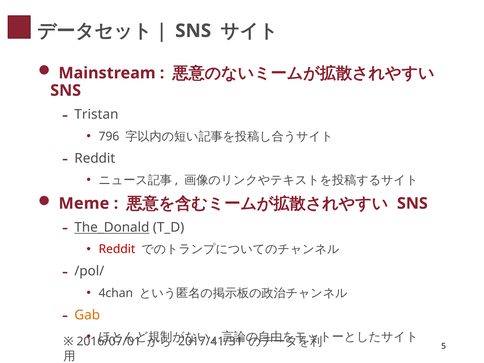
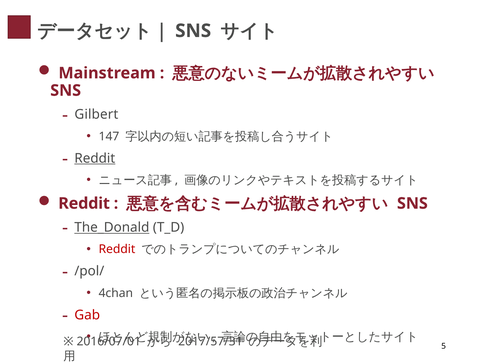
Tristan: Tristan -> Gilbert
796: 796 -> 147
Reddit at (95, 158) underline: none -> present
Meme at (84, 203): Meme -> Reddit
Gab colour: orange -> red
2017/41/31: 2017/41/31 -> 2017/57/31
